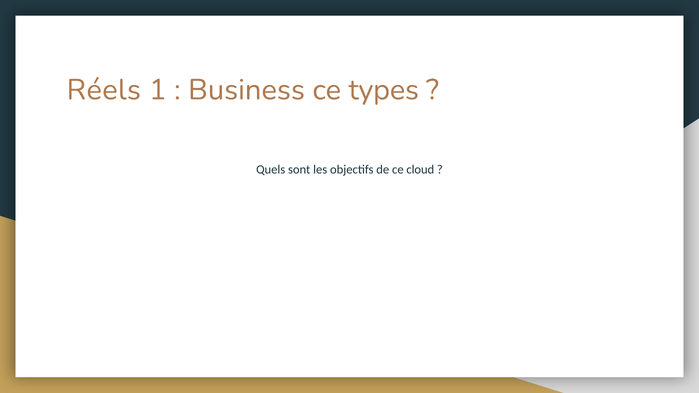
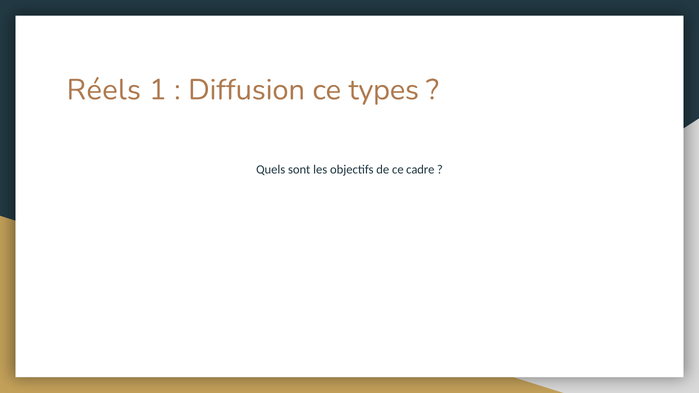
Business: Business -> Diffusion
cloud: cloud -> cadre
